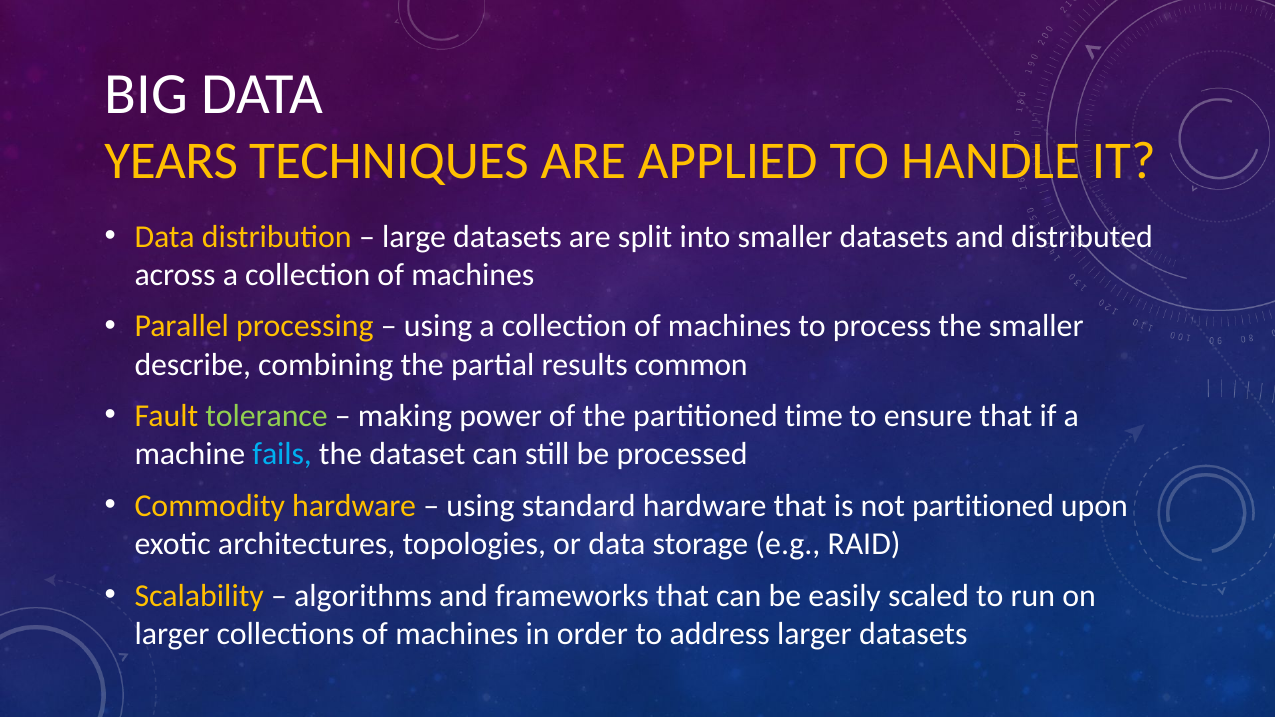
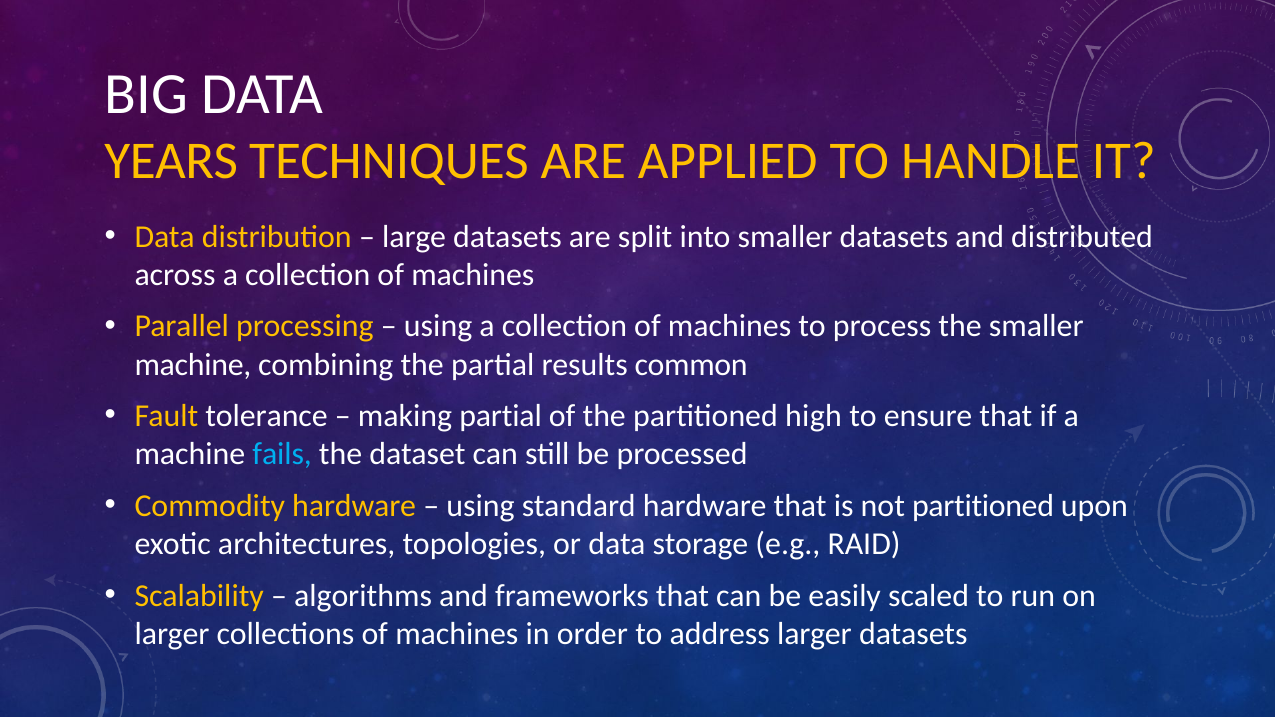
describe at (193, 365): describe -> machine
tolerance colour: light green -> white
making power: power -> partial
time: time -> high
